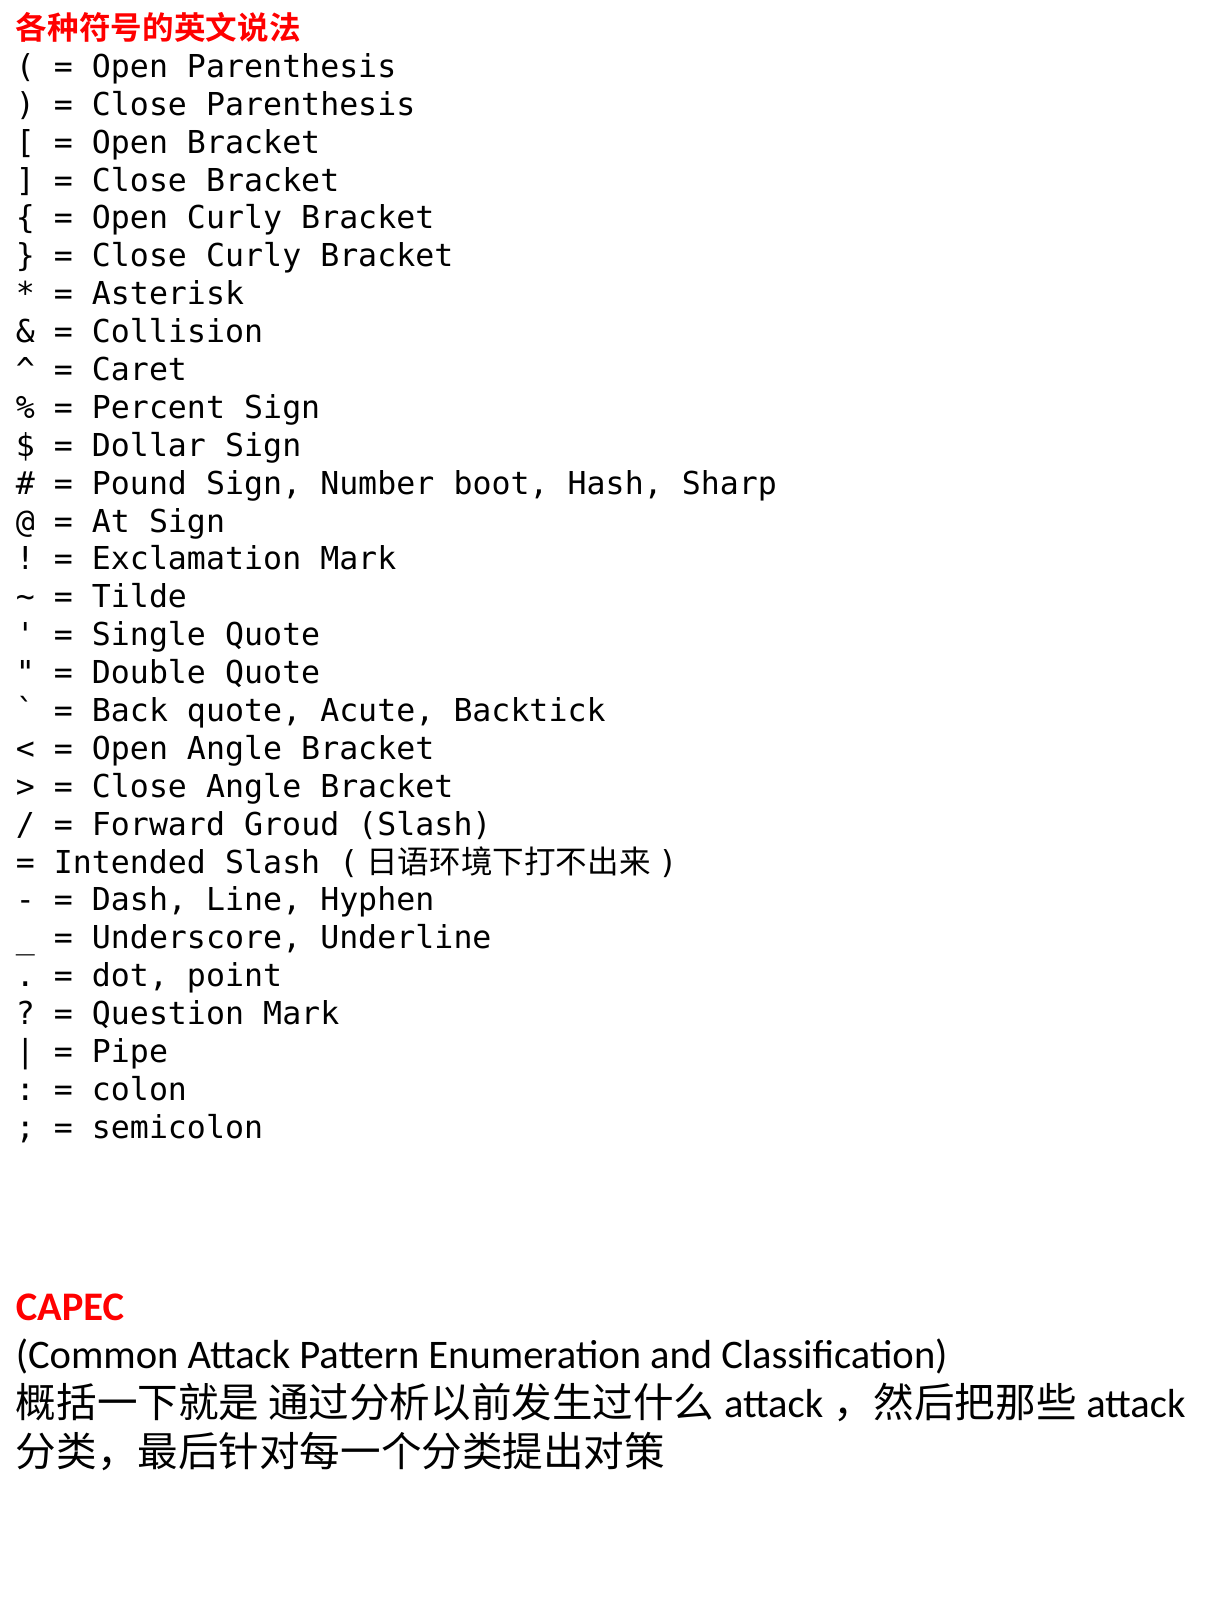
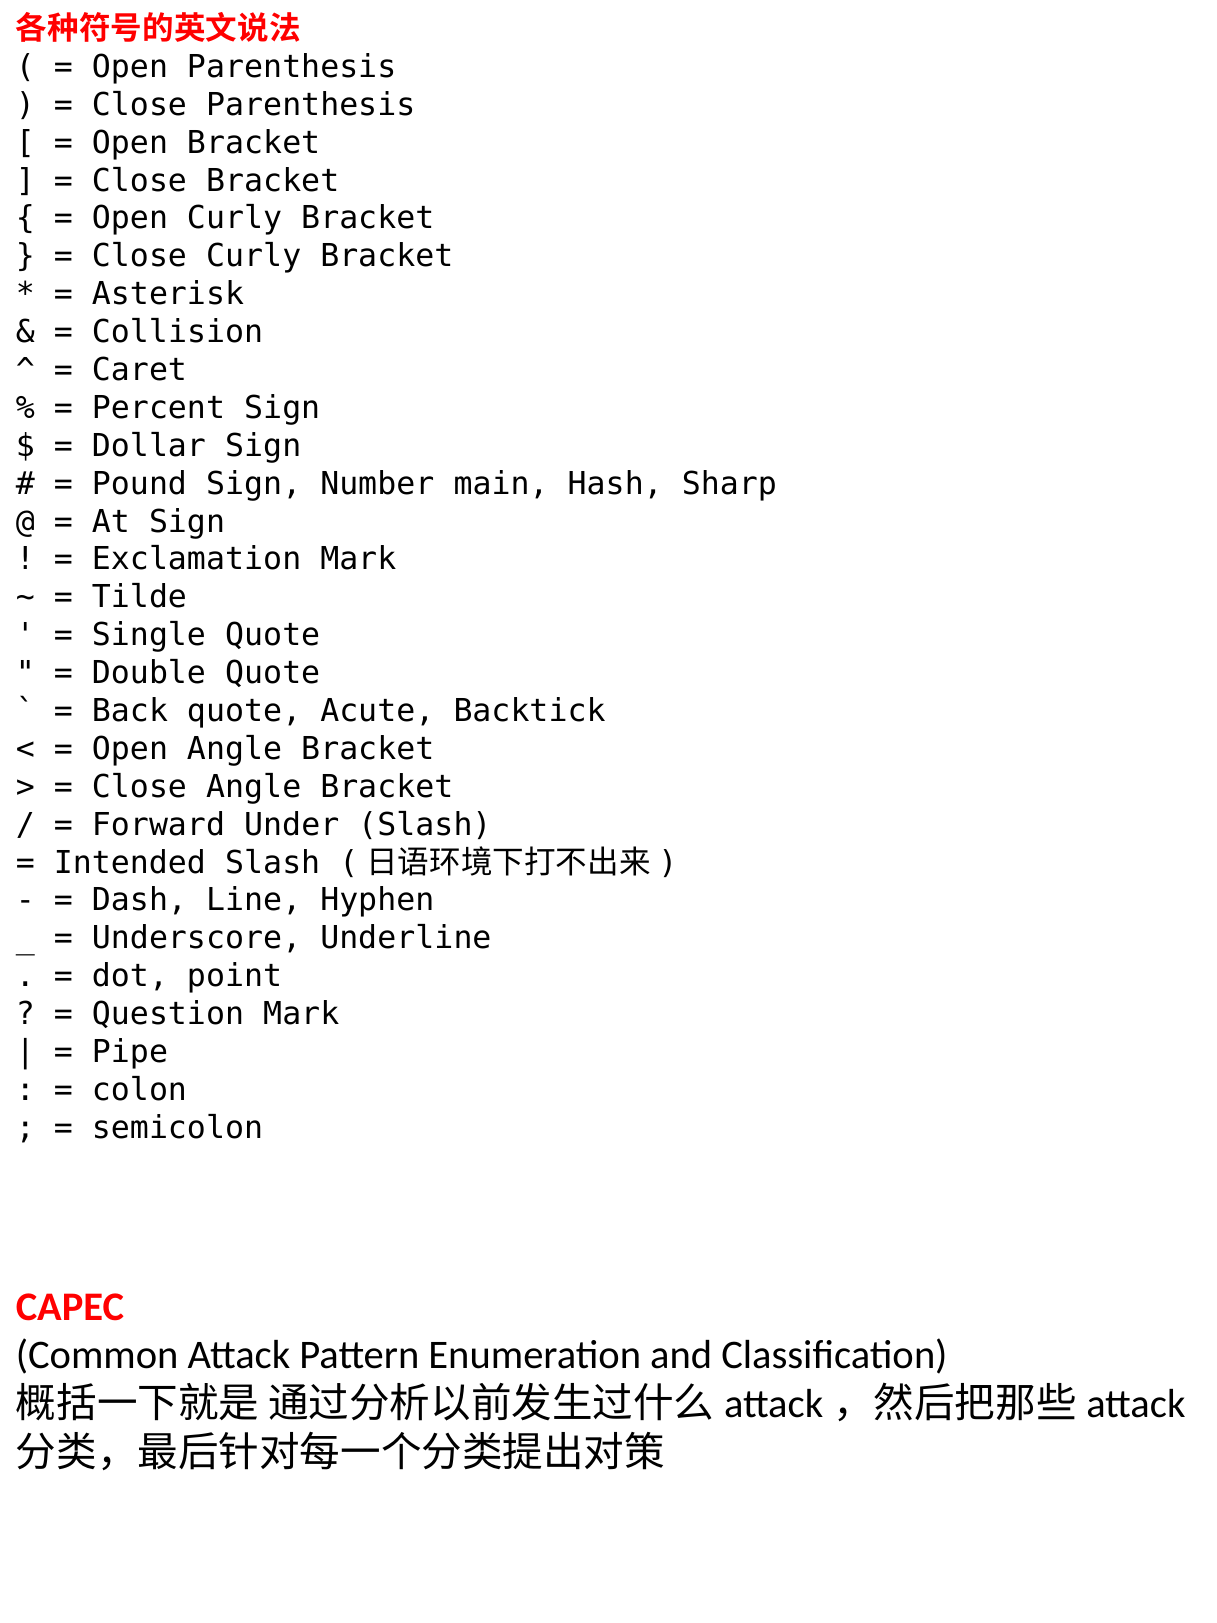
boot: boot -> main
Groud: Groud -> Under
